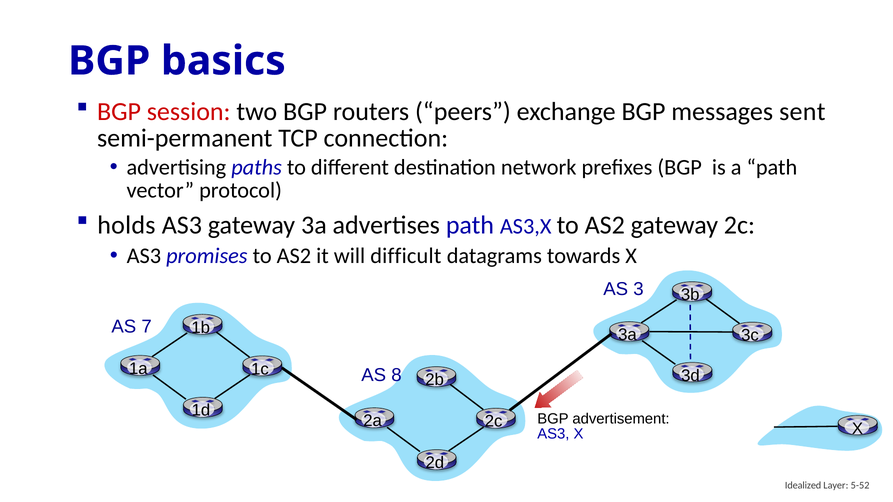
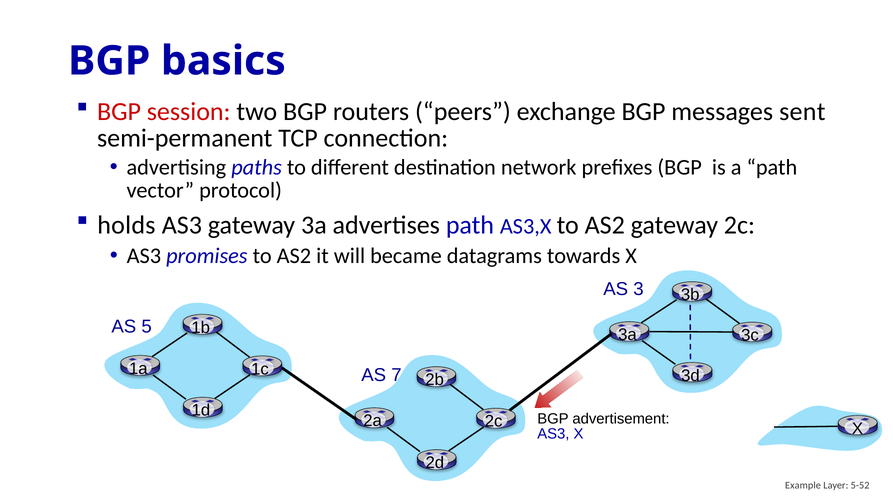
difficult: difficult -> became
7: 7 -> 5
8: 8 -> 7
Idealized: Idealized -> Example
